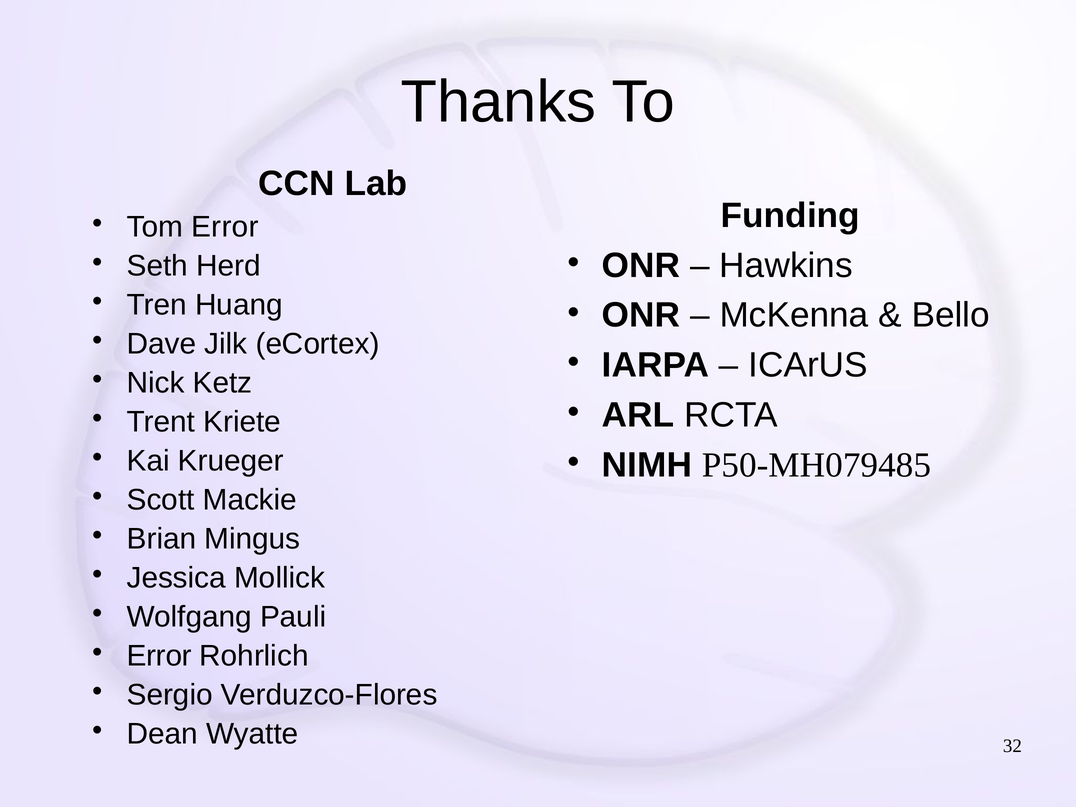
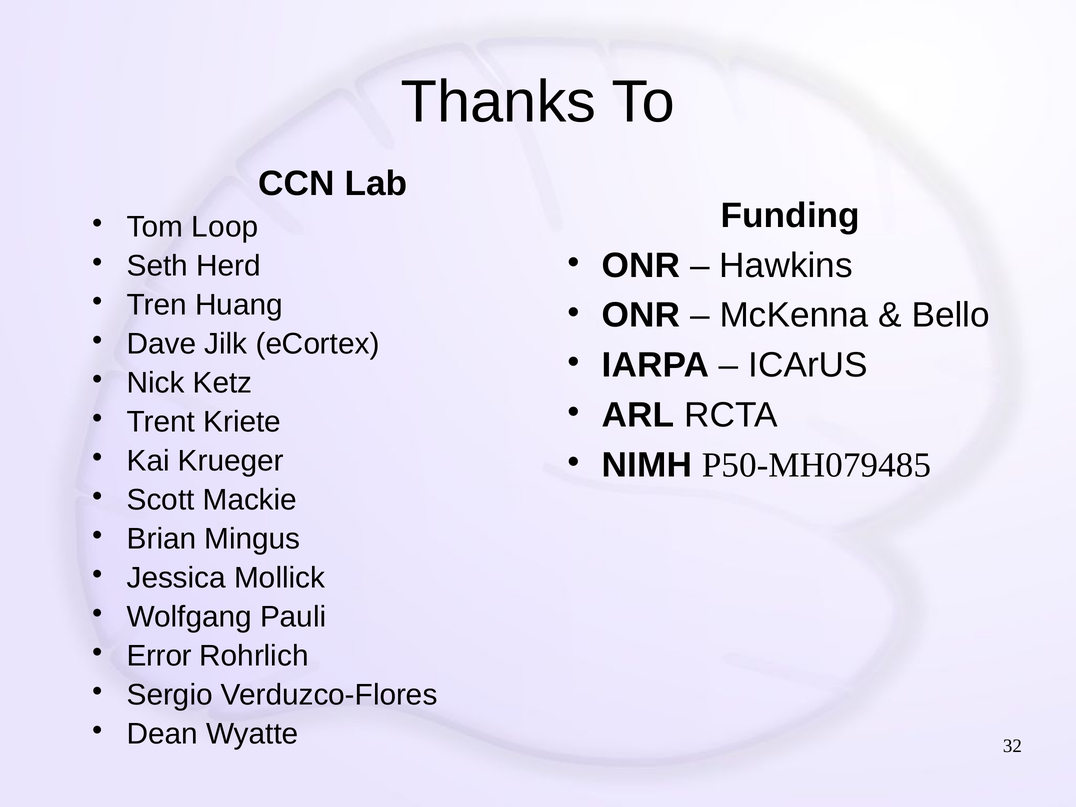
Tom Error: Error -> Loop
